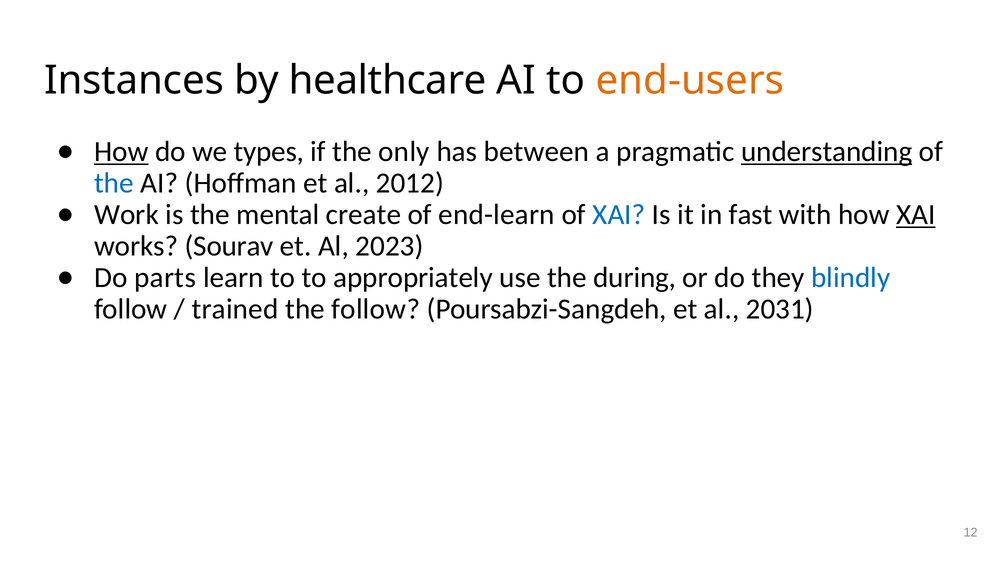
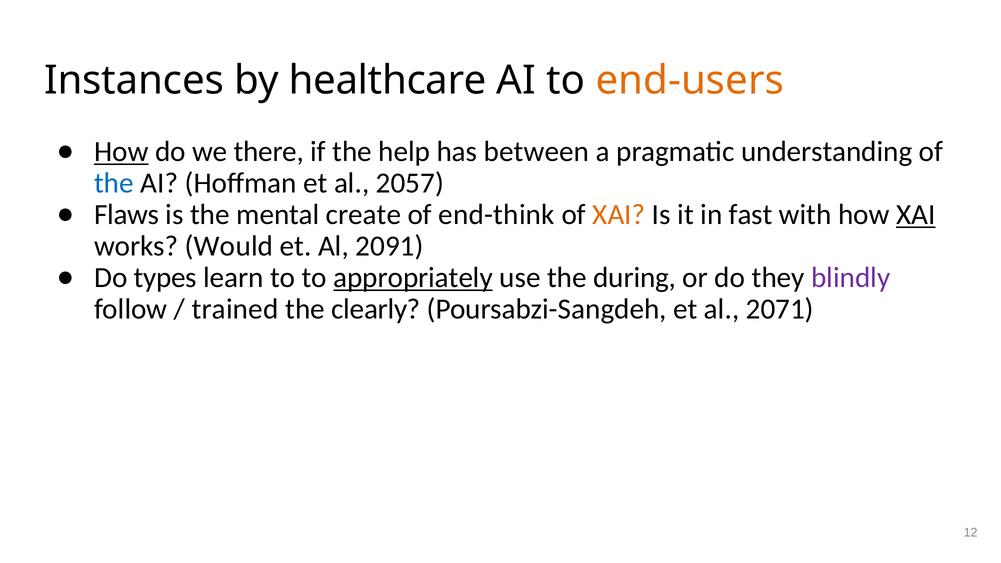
types: types -> there
only: only -> help
understanding underline: present -> none
2012: 2012 -> 2057
Work: Work -> Flaws
end-learn: end-learn -> end-think
XAI at (619, 215) colour: blue -> orange
Sourav: Sourav -> Would
2023: 2023 -> 2091
parts: parts -> types
appropriately underline: none -> present
blindly colour: blue -> purple
the follow: follow -> clearly
2031: 2031 -> 2071
